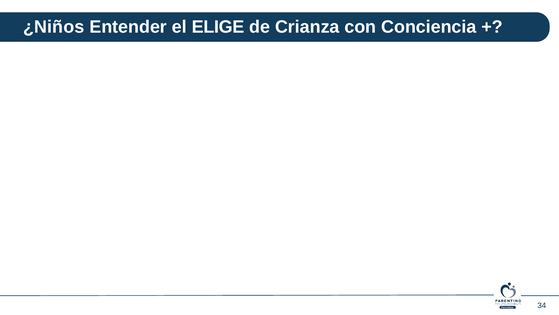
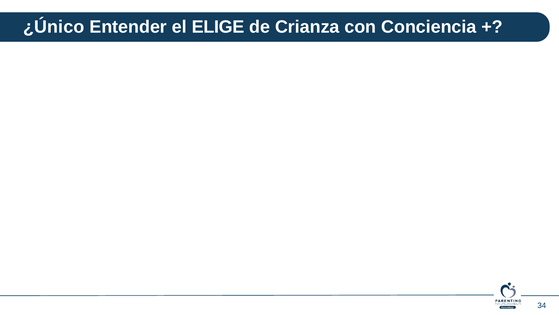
¿Niños: ¿Niños -> ¿Único
